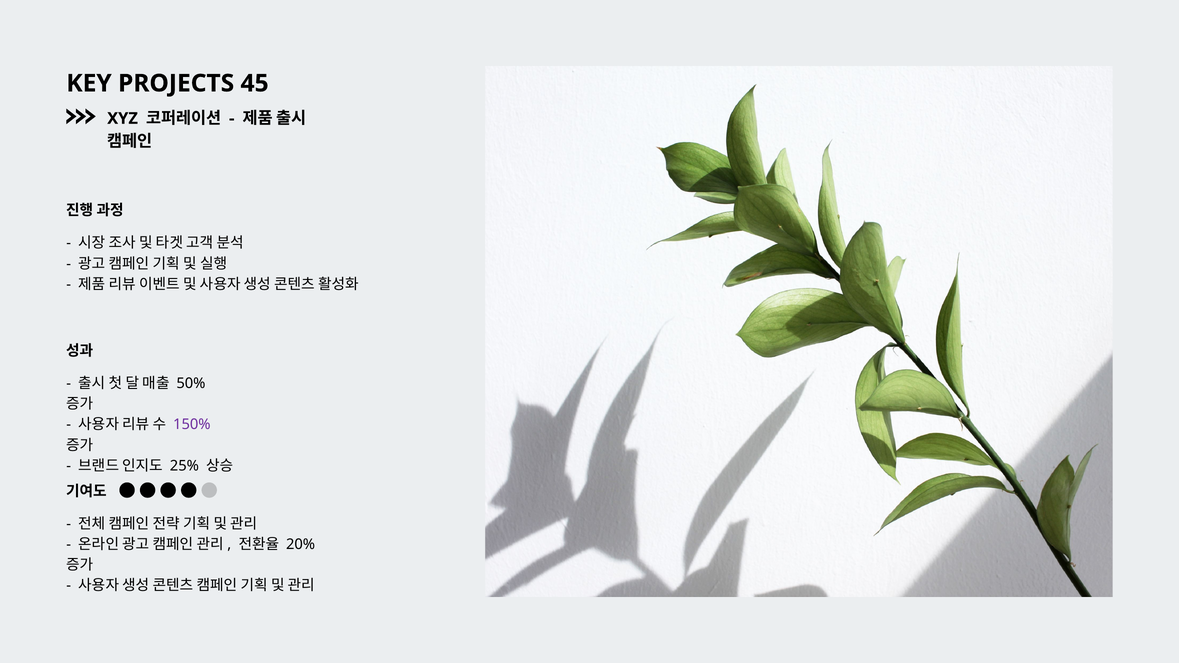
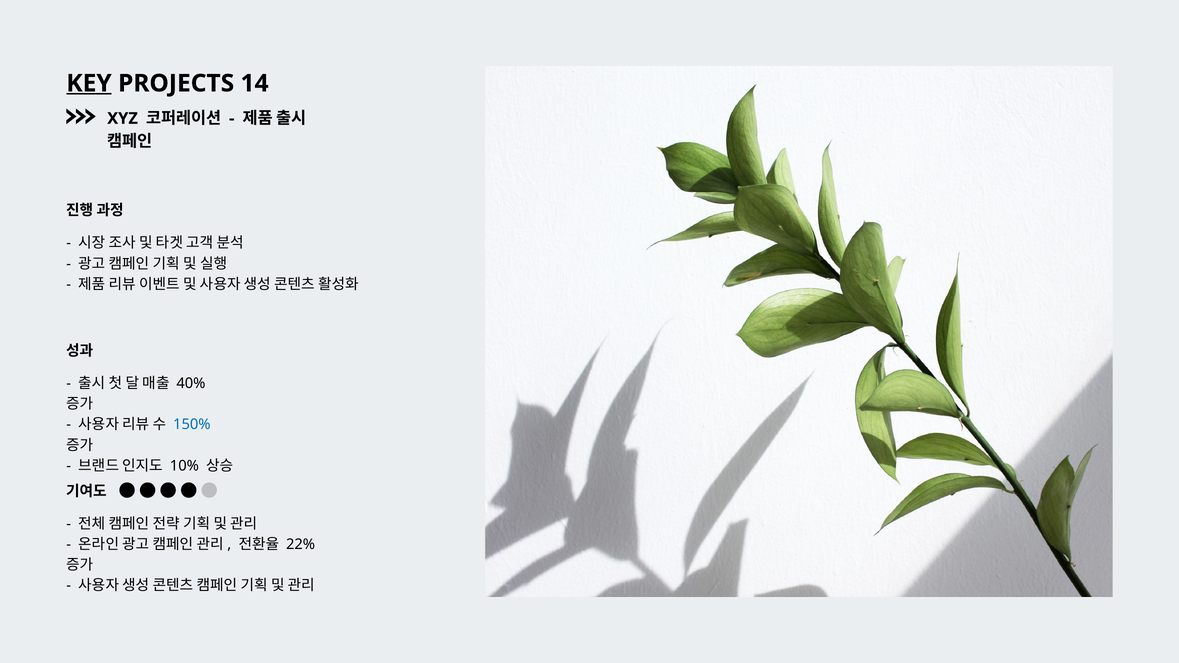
KEY underline: none -> present
45: 45 -> 14
50%: 50% -> 40%
150% colour: purple -> blue
25%: 25% -> 10%
20%: 20% -> 22%
